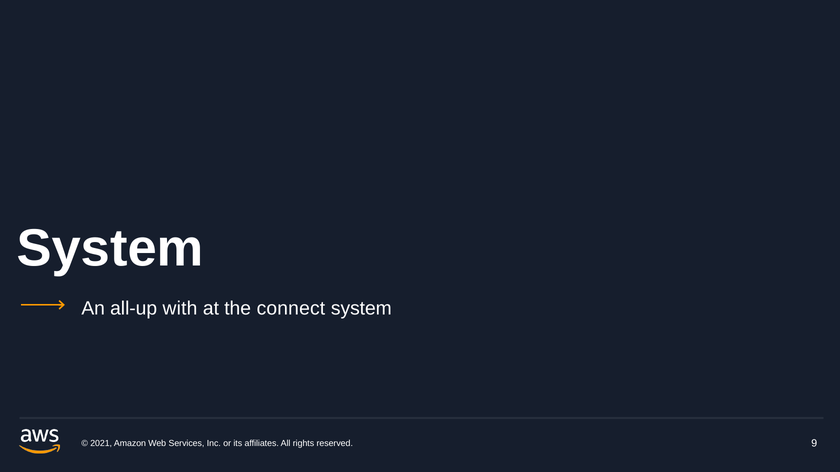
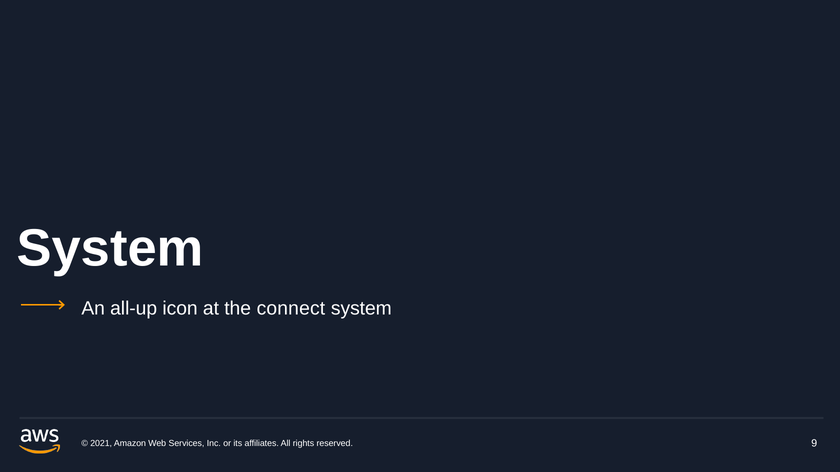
with: with -> icon
